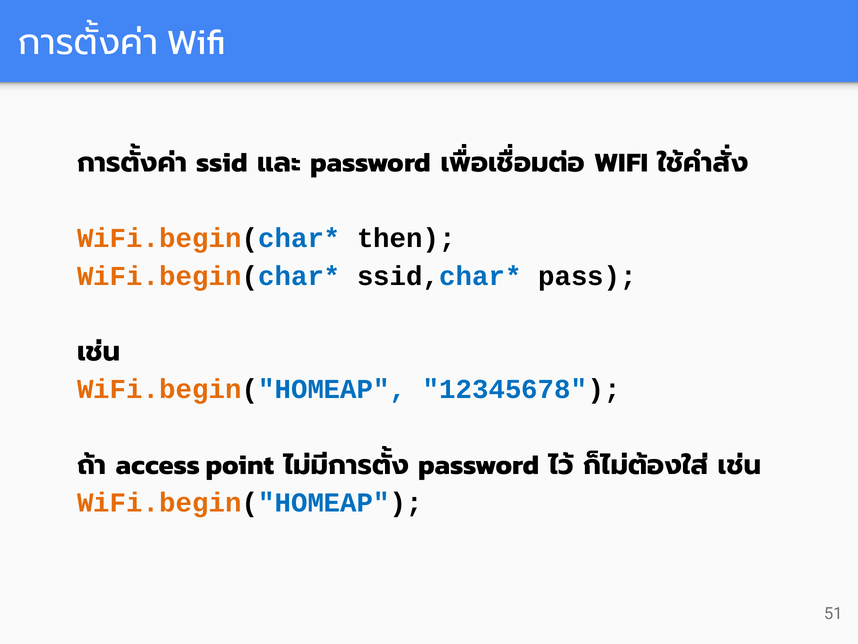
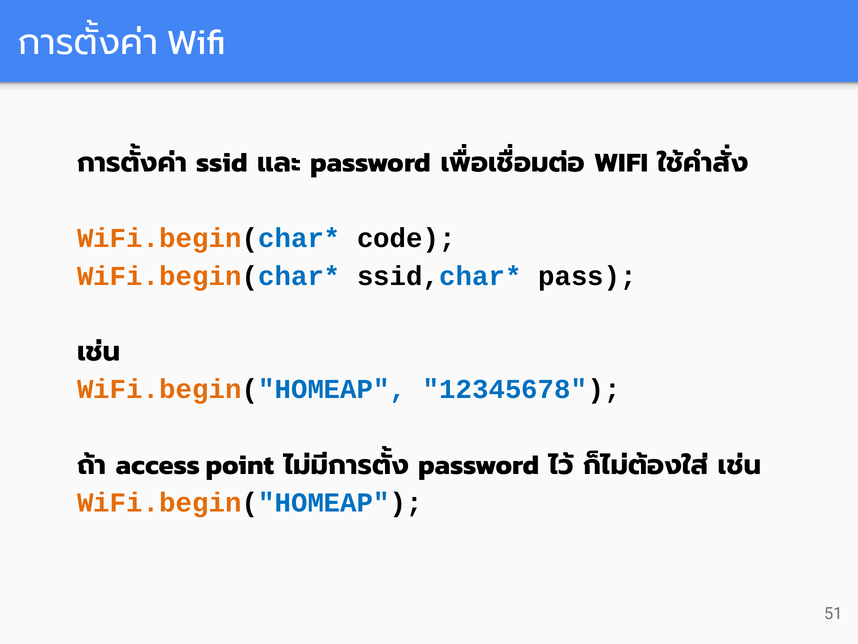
then: then -> code
